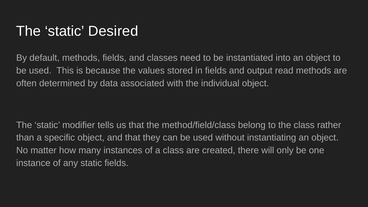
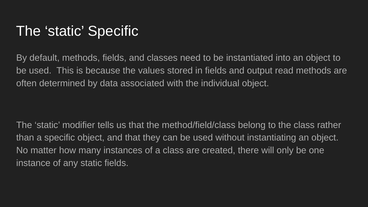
static Desired: Desired -> Specific
